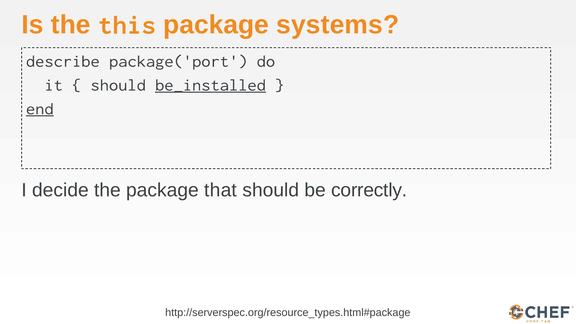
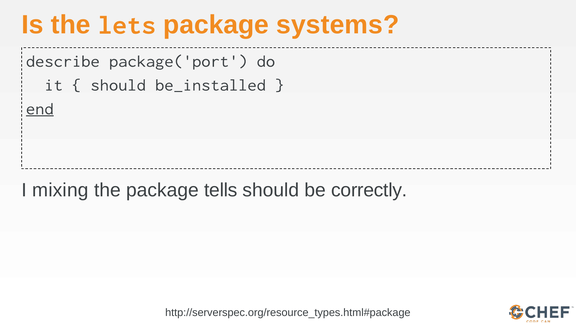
this: this -> lets
be_installed underline: present -> none
decide: decide -> mixing
that: that -> tells
